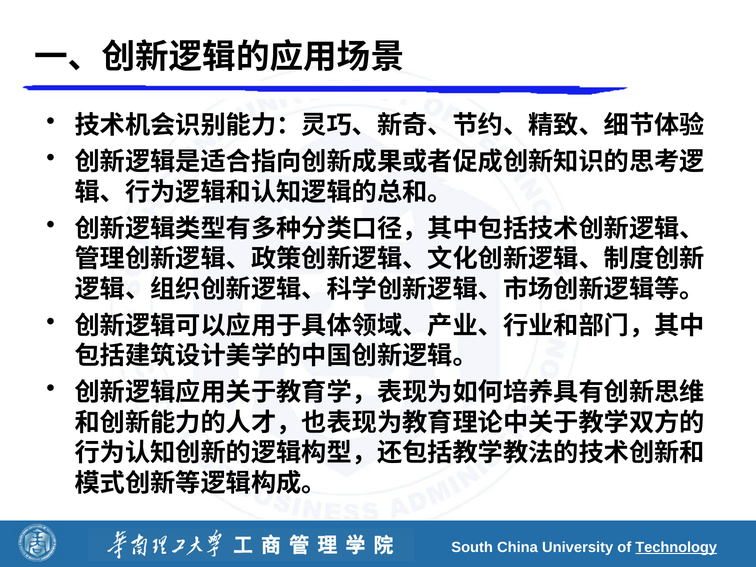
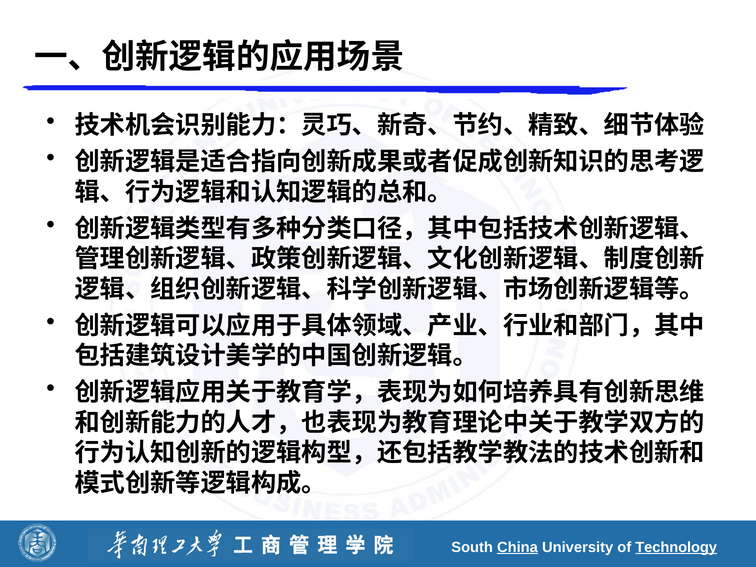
China underline: none -> present
